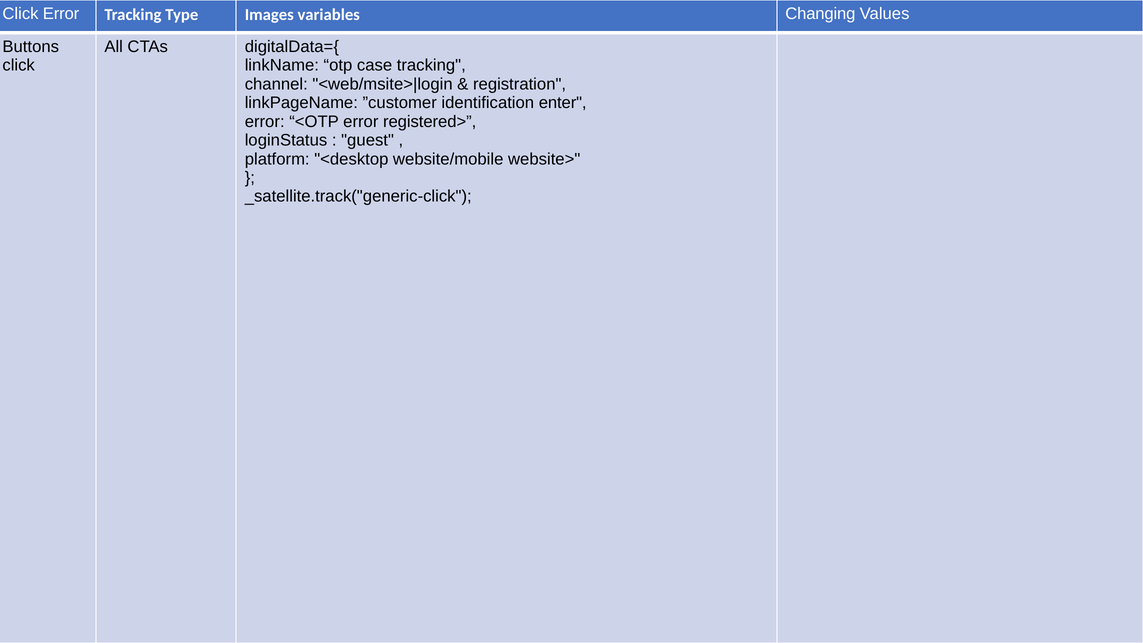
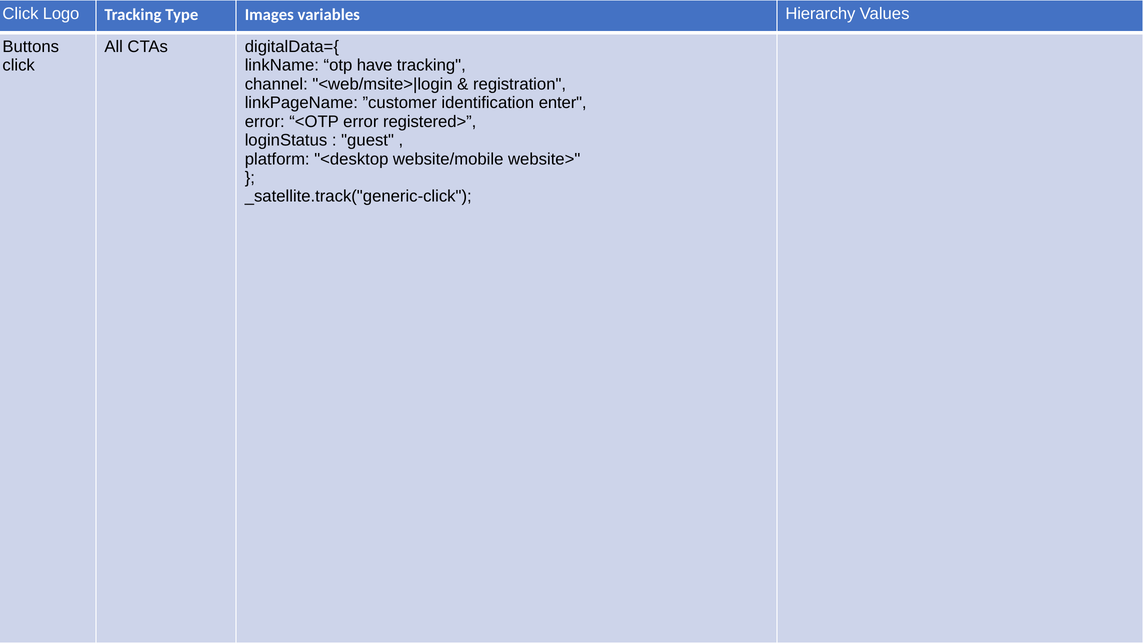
Click Error: Error -> Logo
Changing: Changing -> Hierarchy
case: case -> have
